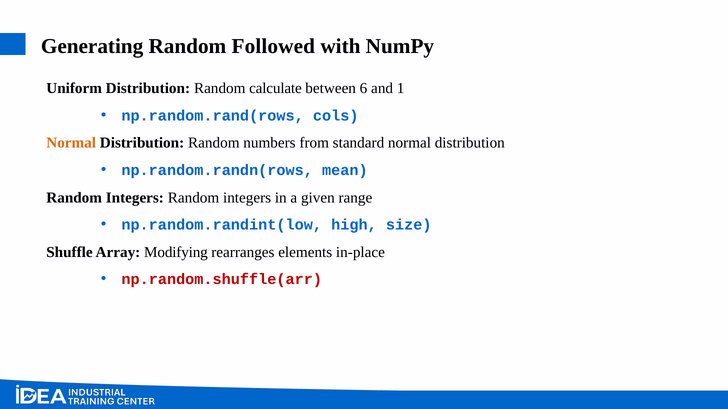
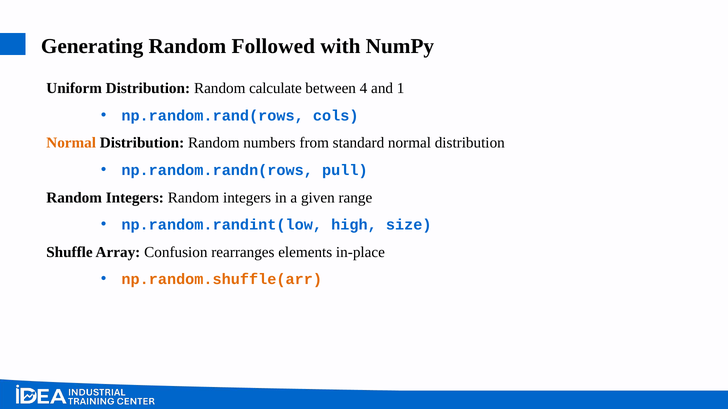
6: 6 -> 4
mean: mean -> pull
Modifying: Modifying -> Confusion
np.random.shuffle(arr colour: red -> orange
